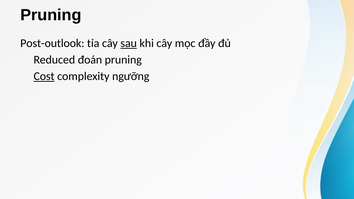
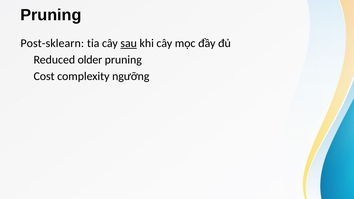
Post-outlook: Post-outlook -> Post-sklearn
đoán: đoán -> older
Cost underline: present -> none
